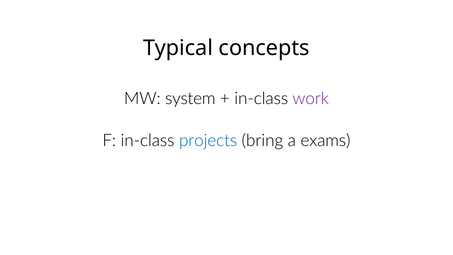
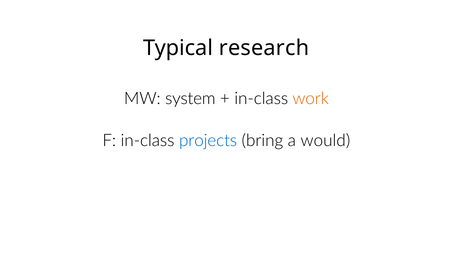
concepts: concepts -> research
work colour: purple -> orange
exams: exams -> would
